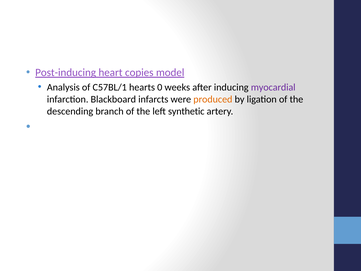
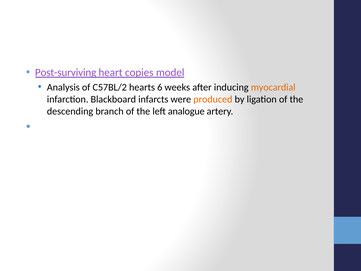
Post-inducing: Post-inducing -> Post-surviving
C57BL/1: C57BL/1 -> C57BL/2
0: 0 -> 6
myocardial colour: purple -> orange
synthetic: synthetic -> analogue
